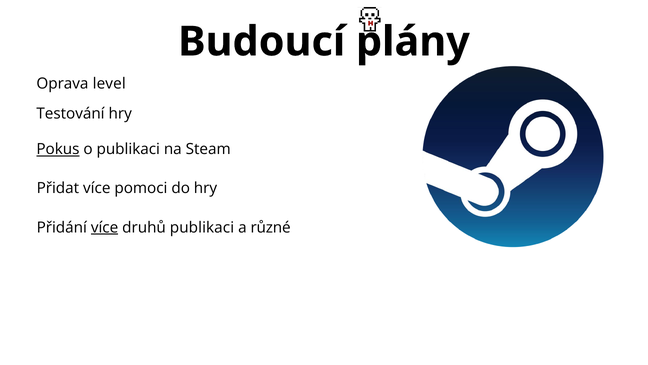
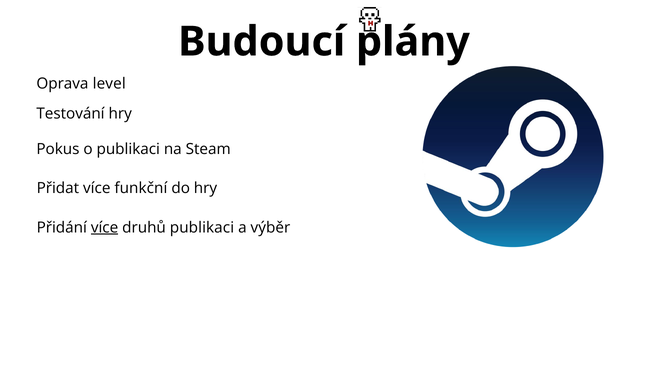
Pokus underline: present -> none
pomoci: pomoci -> funkční
různé: různé -> výběr
